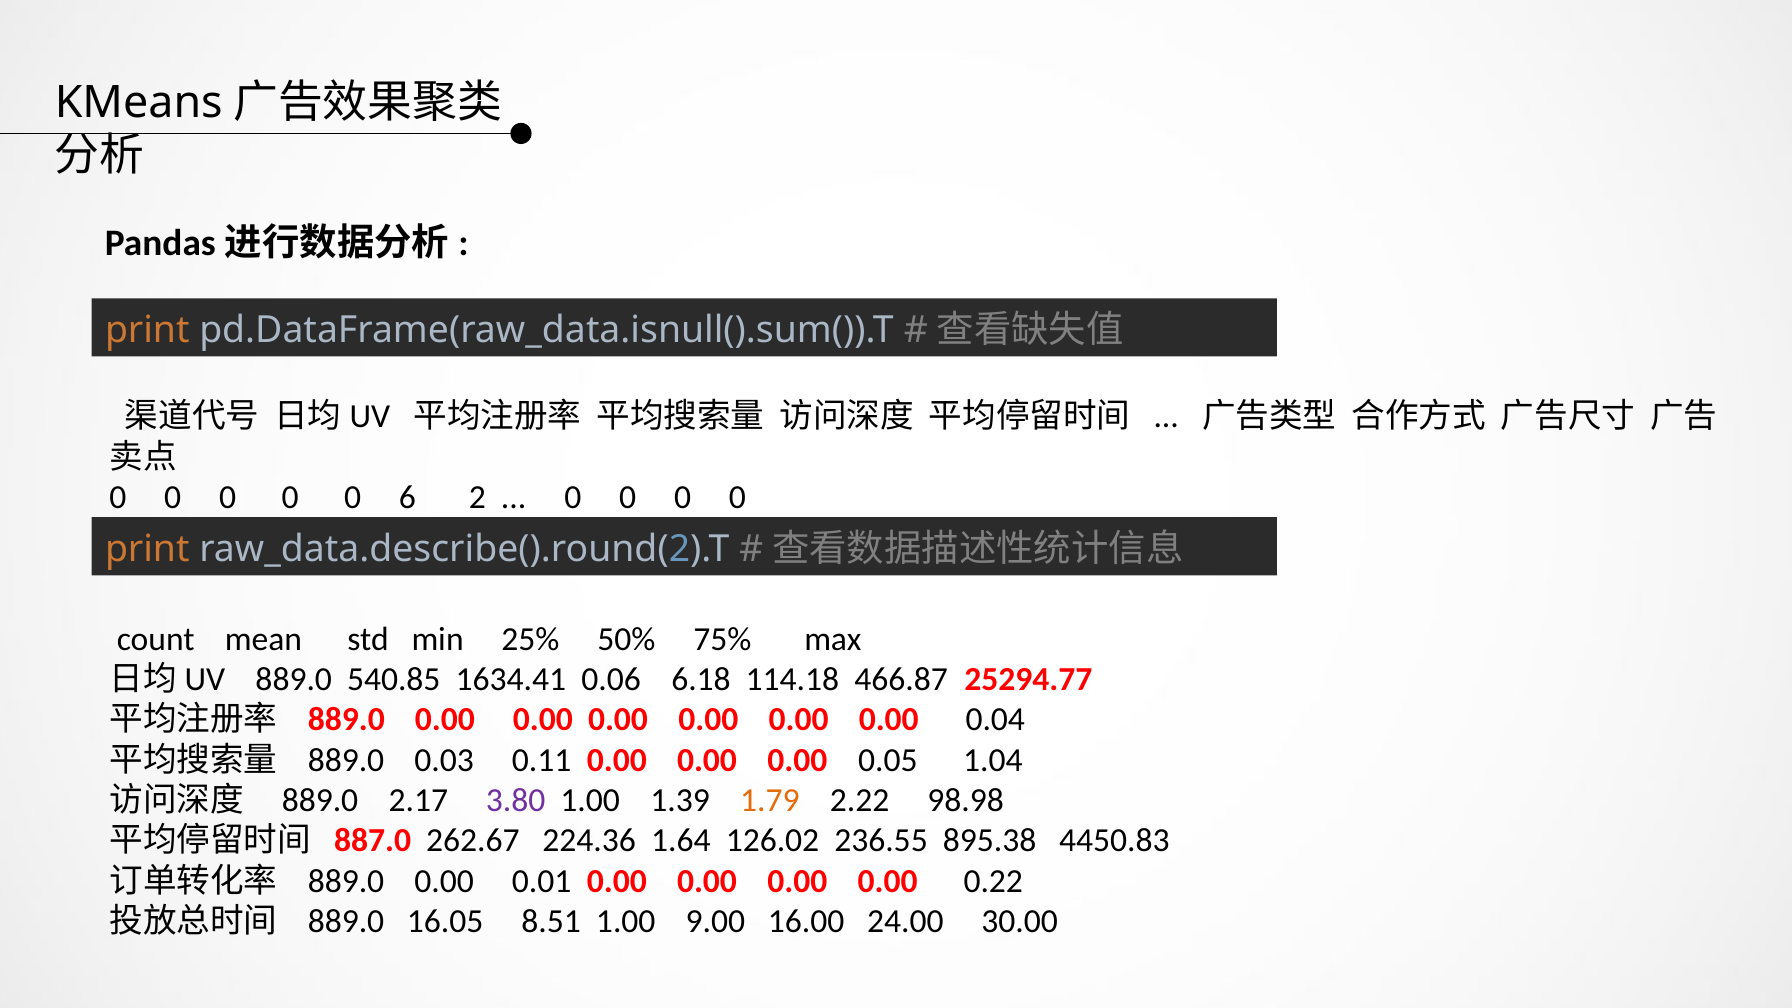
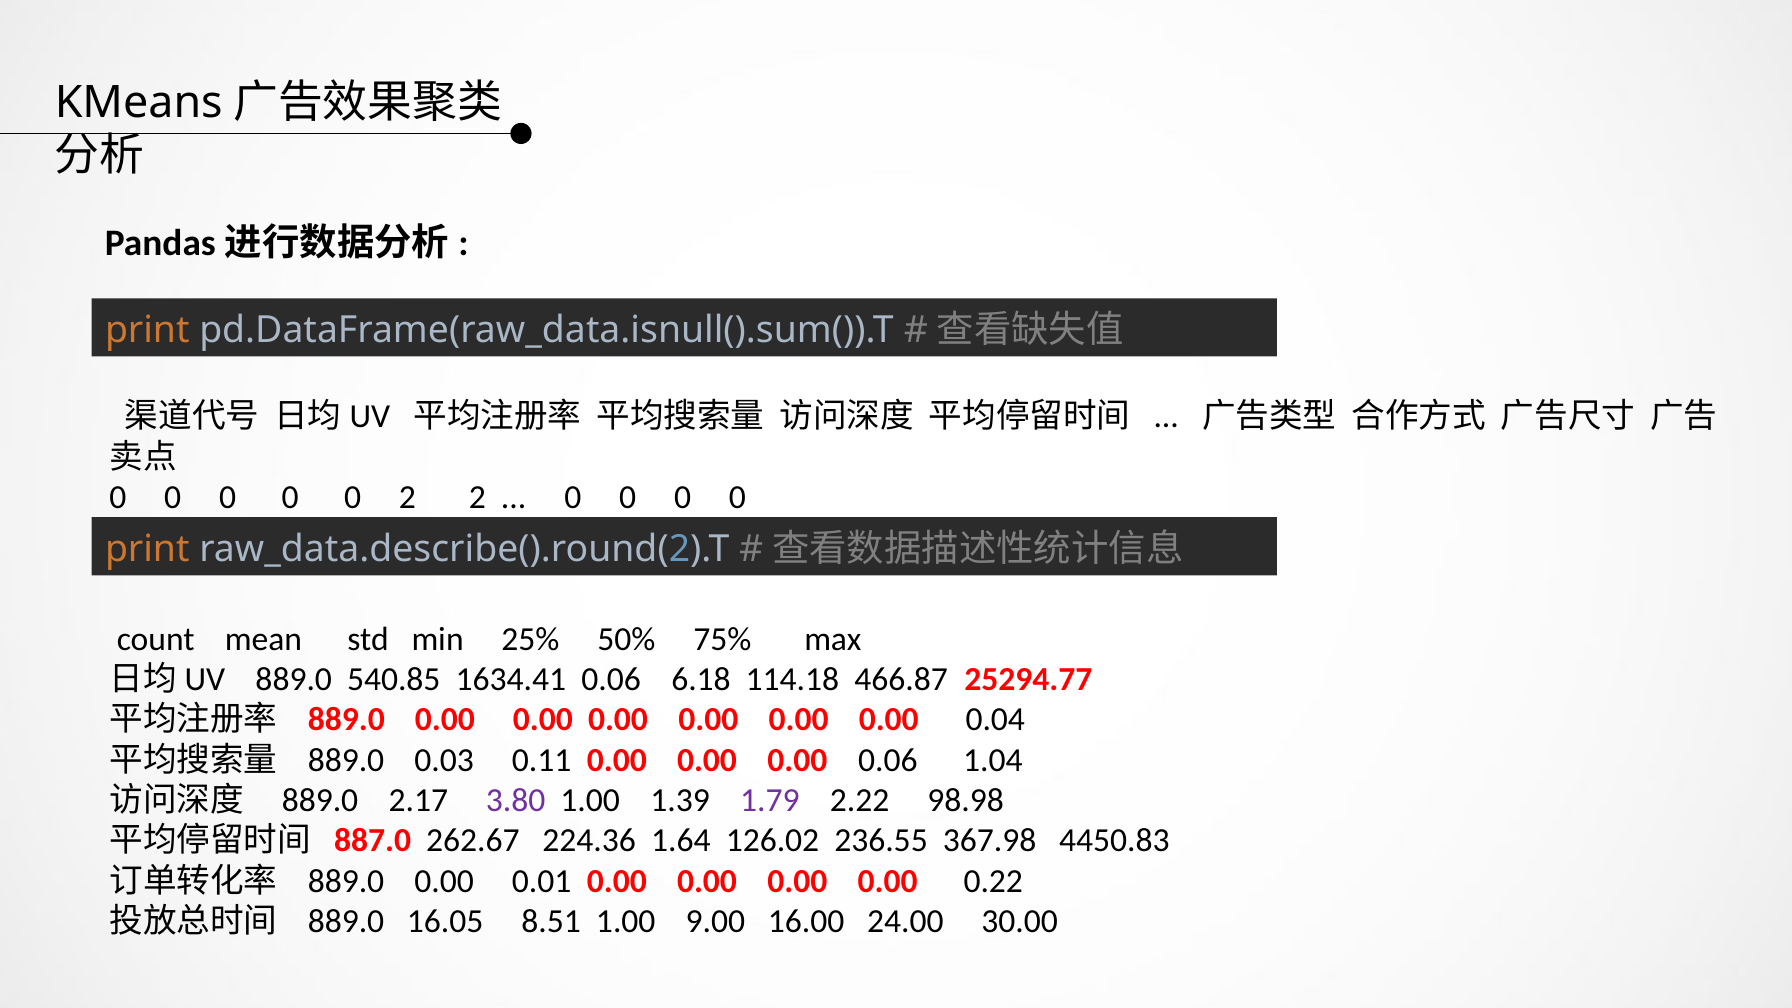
0 6: 6 -> 2
0.00 0.05: 0.05 -> 0.06
1.79 colour: orange -> purple
895.38: 895.38 -> 367.98
